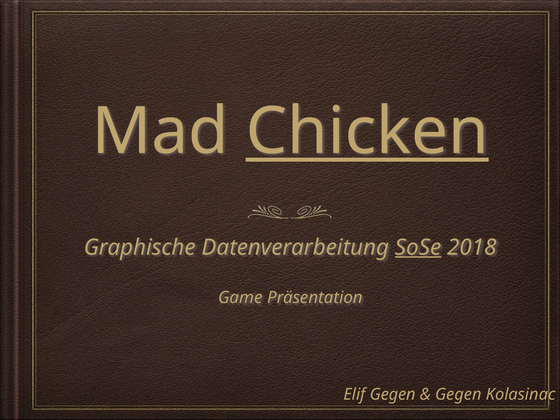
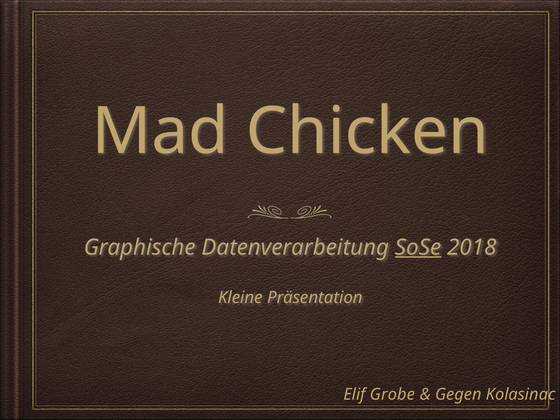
Chicken underline: present -> none
Game: Game -> Kleine
Elif Gegen: Gegen -> Grobe
